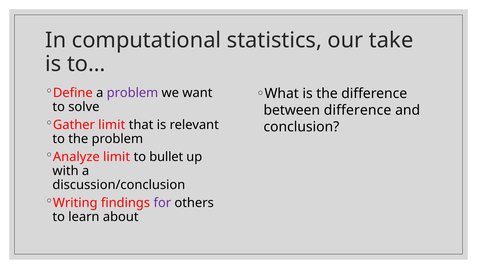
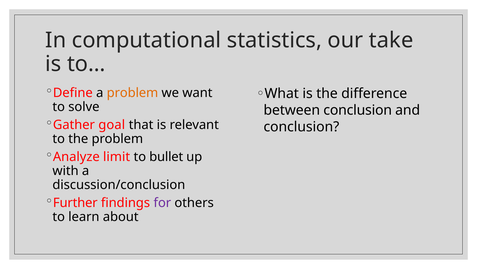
problem at (132, 93) colour: purple -> orange
between difference: difference -> conclusion
Gather limit: limit -> goal
Writing: Writing -> Further
